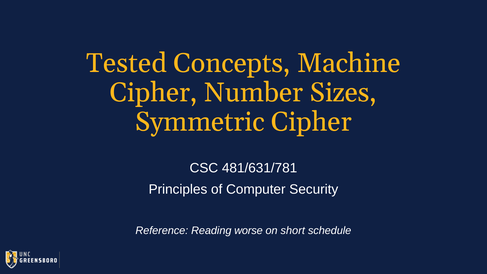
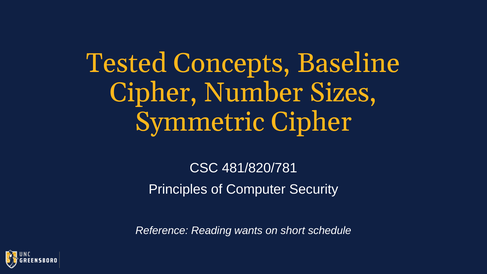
Machine: Machine -> Baseline
481/631/781: 481/631/781 -> 481/820/781
worse: worse -> wants
